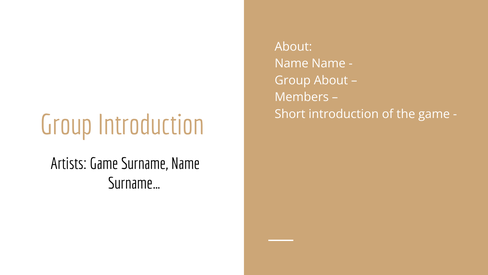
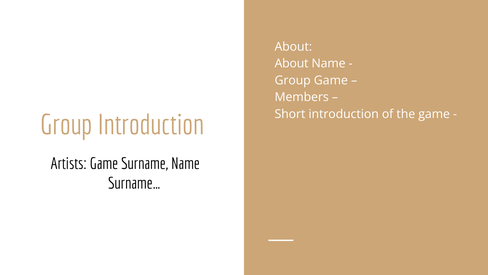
Name at (292, 63): Name -> About
Group About: About -> Game
